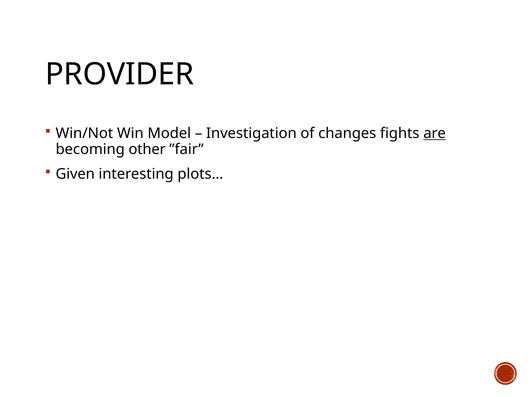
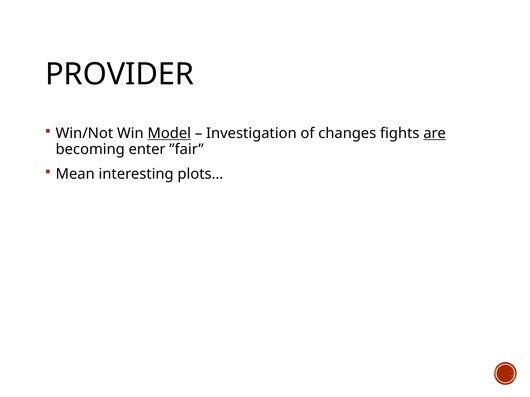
Model underline: none -> present
other: other -> enter
Given: Given -> Mean
